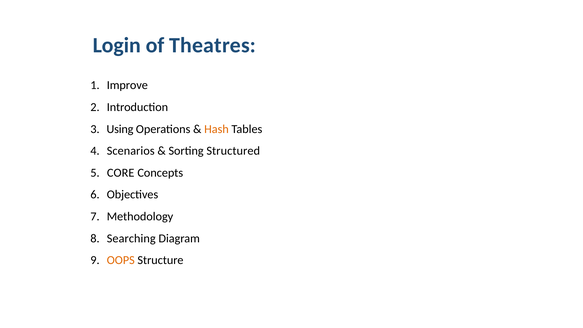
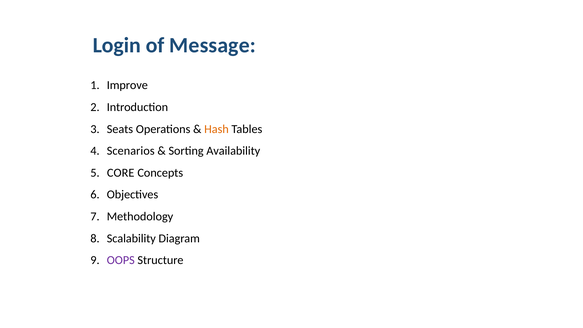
Theatres: Theatres -> Message
Using: Using -> Seats
Structured: Structured -> Availability
Searching: Searching -> Scalability
OOPS colour: orange -> purple
